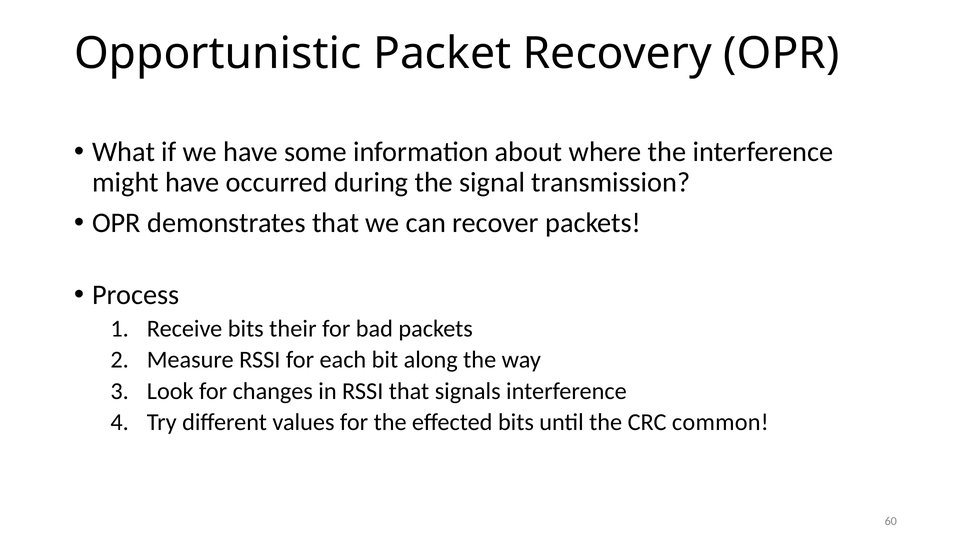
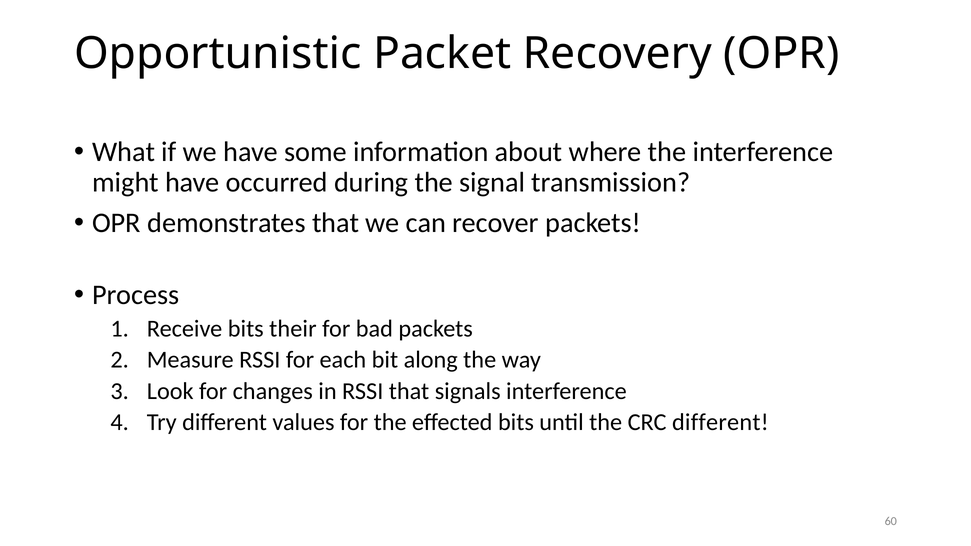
CRC common: common -> different
